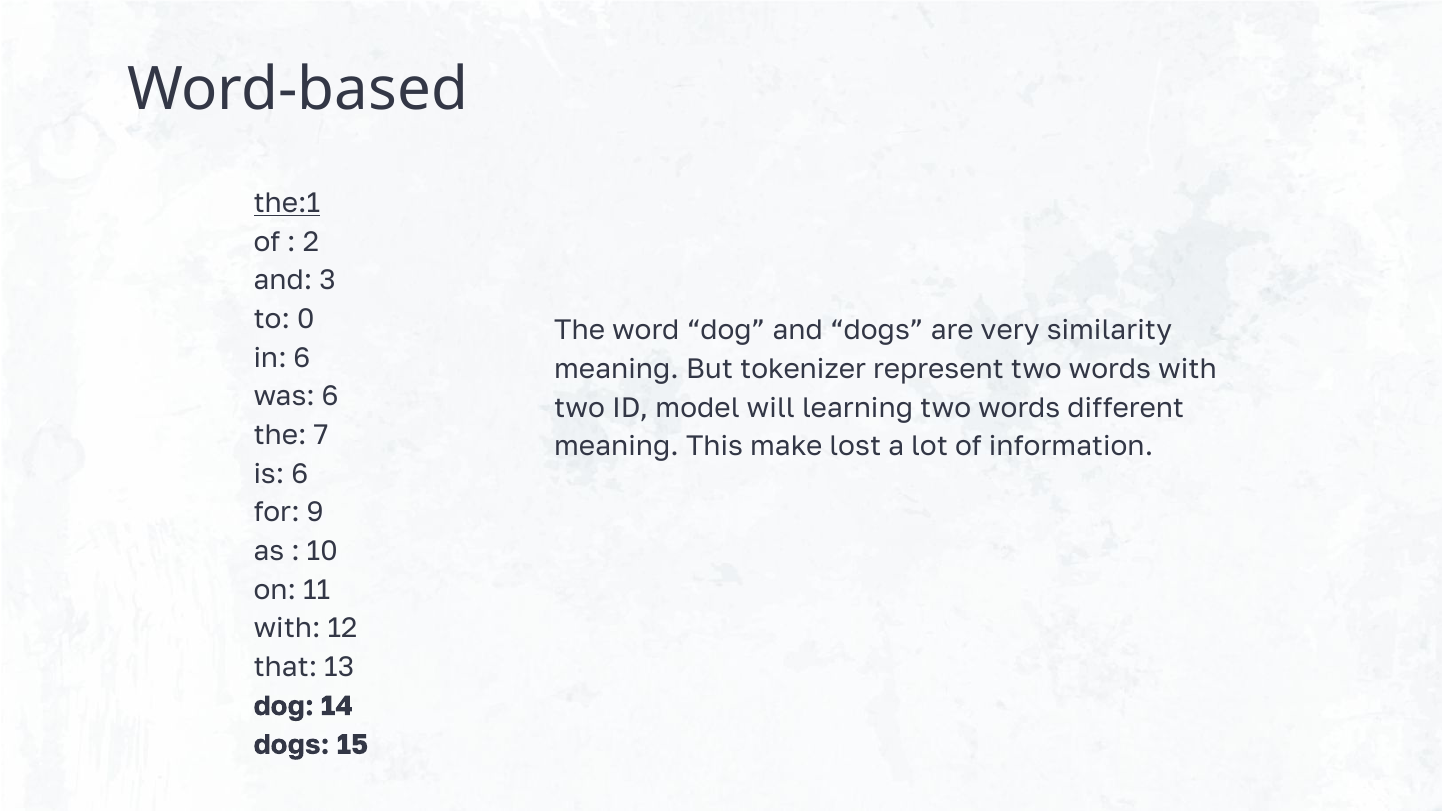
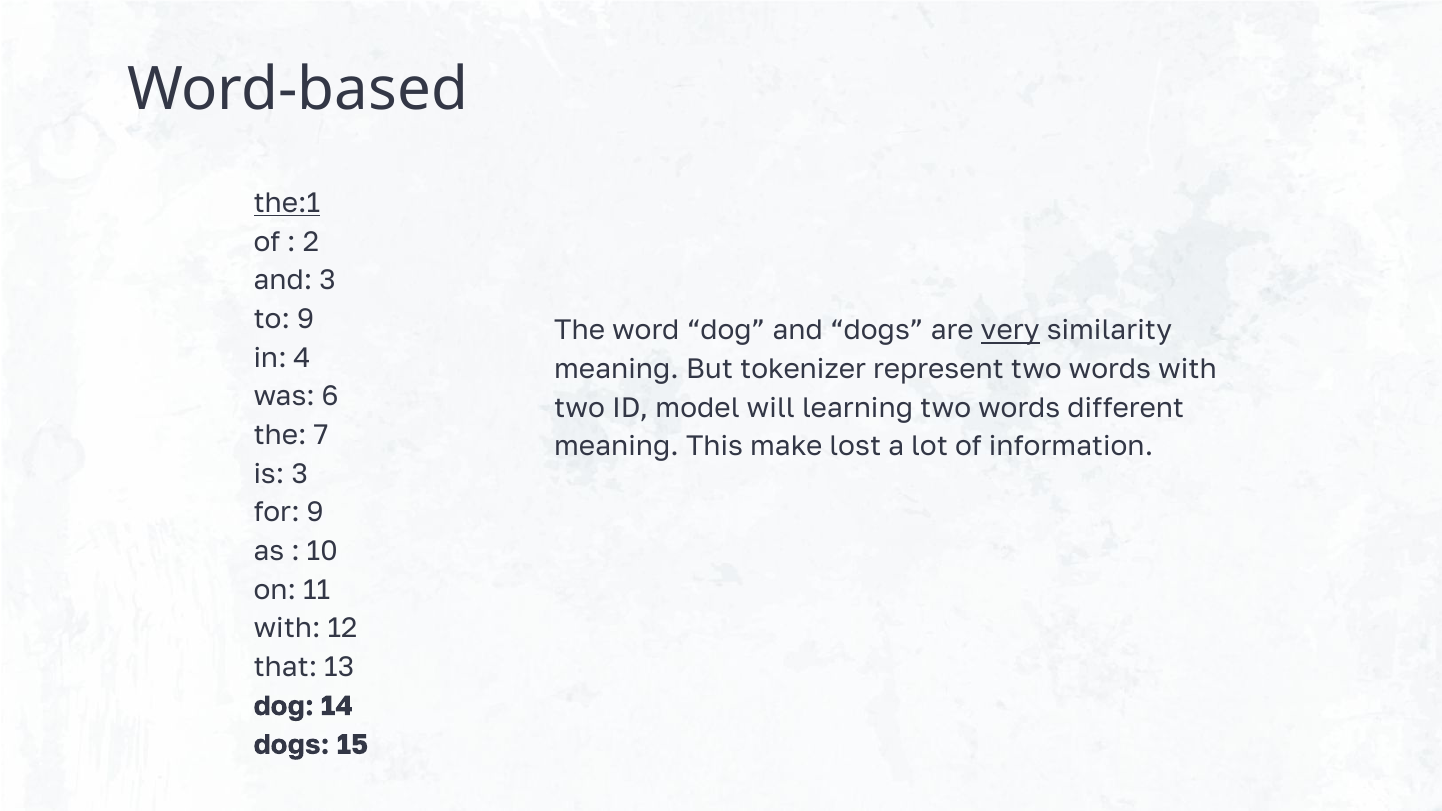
to 0: 0 -> 9
very underline: none -> present
in 6: 6 -> 4
is 6: 6 -> 3
